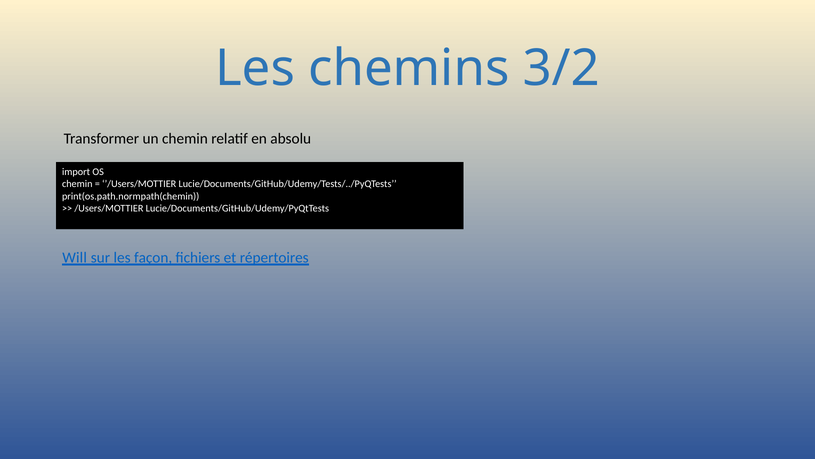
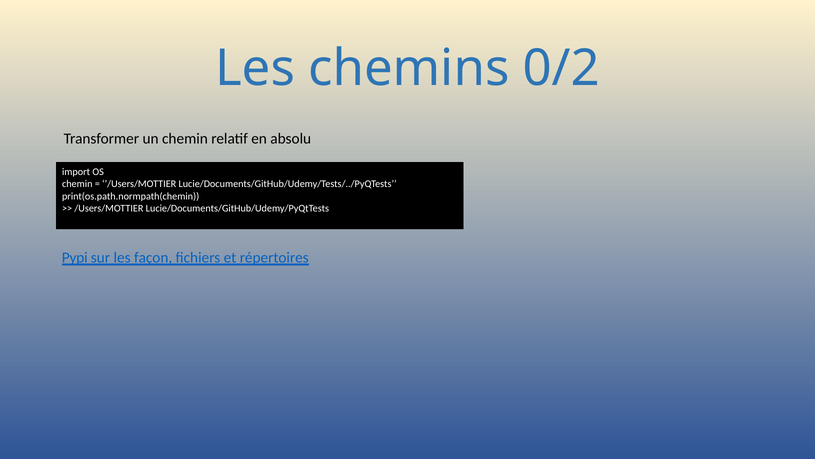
3/2: 3/2 -> 0/2
Will: Will -> Pypi
